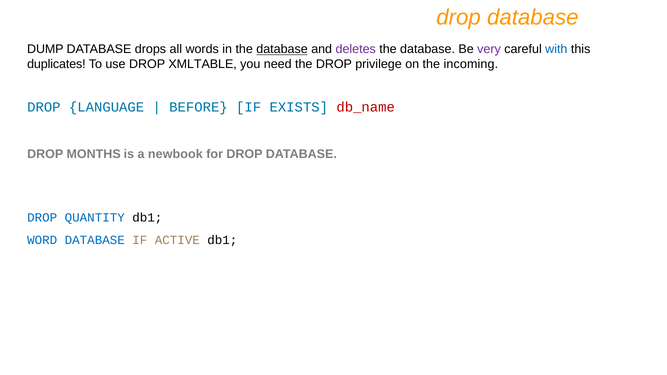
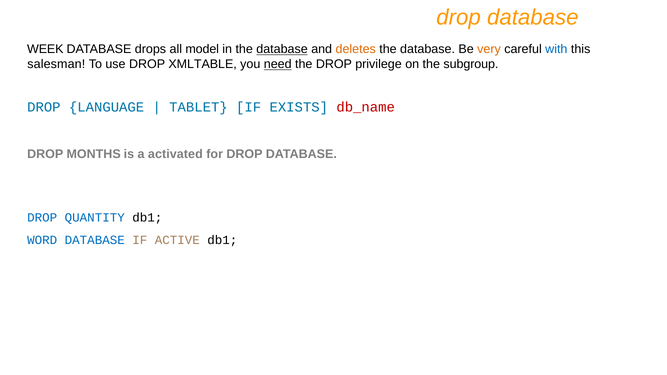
DUMP: DUMP -> WEEK
words: words -> model
deletes colour: purple -> orange
very colour: purple -> orange
duplicates: duplicates -> salesman
need underline: none -> present
incoming: incoming -> subgroup
BEFORE: BEFORE -> TABLET
newbook: newbook -> activated
